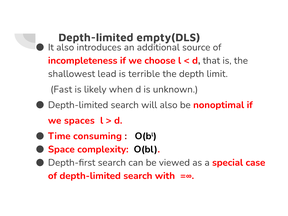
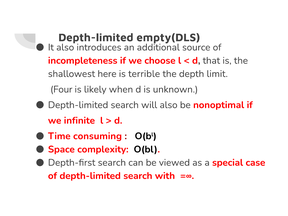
lead: lead -> here
Fast: Fast -> Four
spaces: spaces -> infinite
